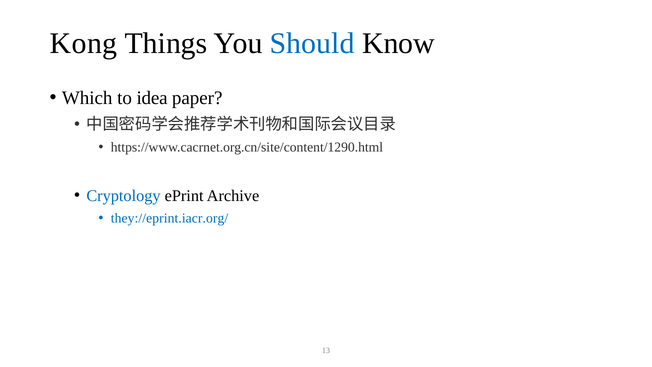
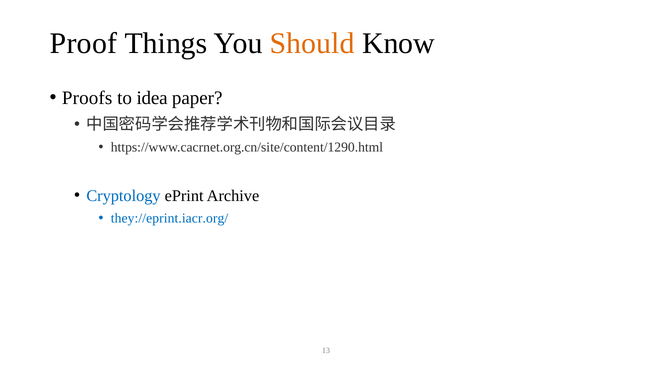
Kong: Kong -> Proof
Should colour: blue -> orange
Which: Which -> Proofs
